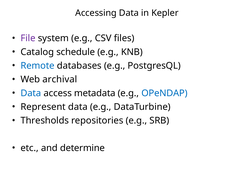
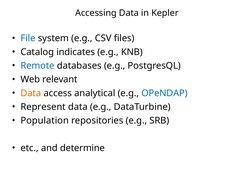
File colour: purple -> blue
schedule: schedule -> indicates
archival: archival -> relevant
Data at (31, 93) colour: blue -> orange
metadata: metadata -> analytical
Thresholds: Thresholds -> Population
